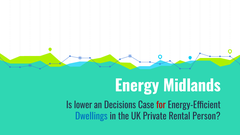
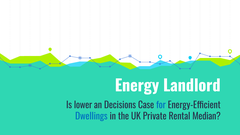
Midlands: Midlands -> Landlord
for colour: red -> blue
Person: Person -> Median
